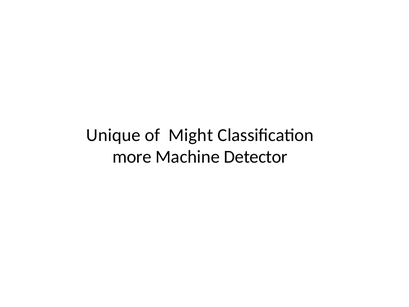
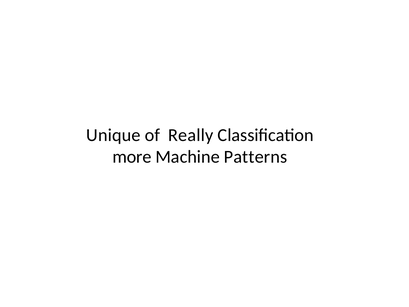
Might: Might -> Really
Detector: Detector -> Patterns
